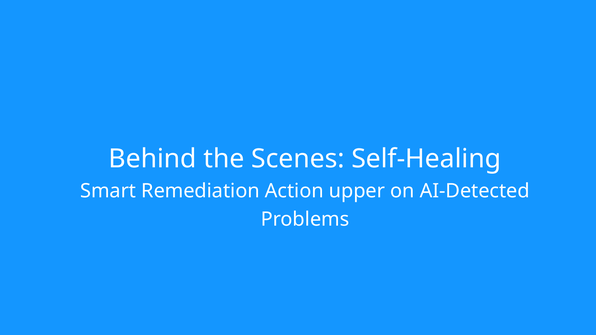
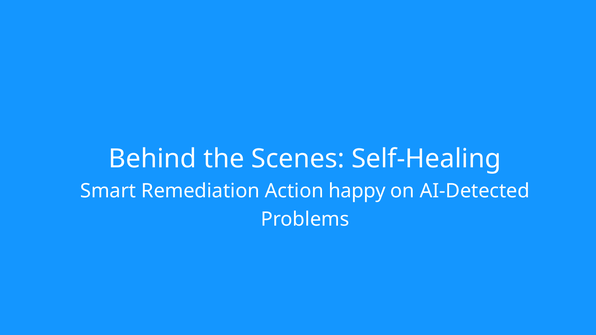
upper: upper -> happy
